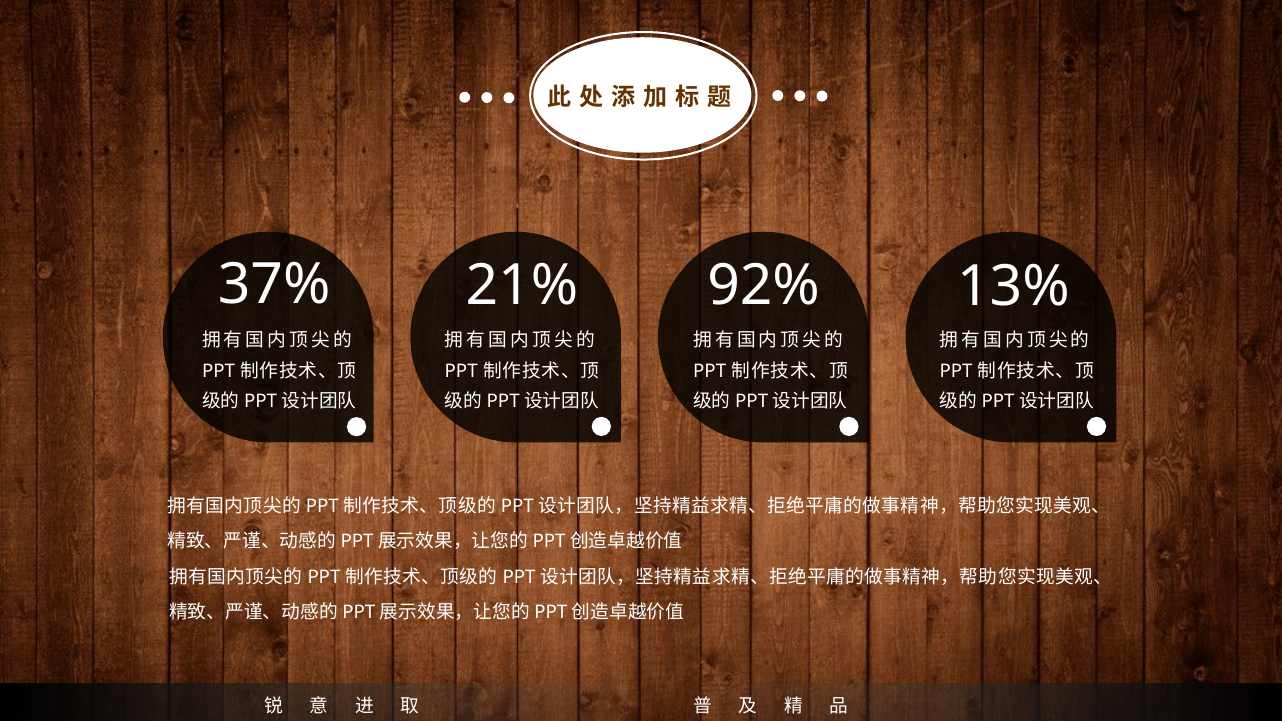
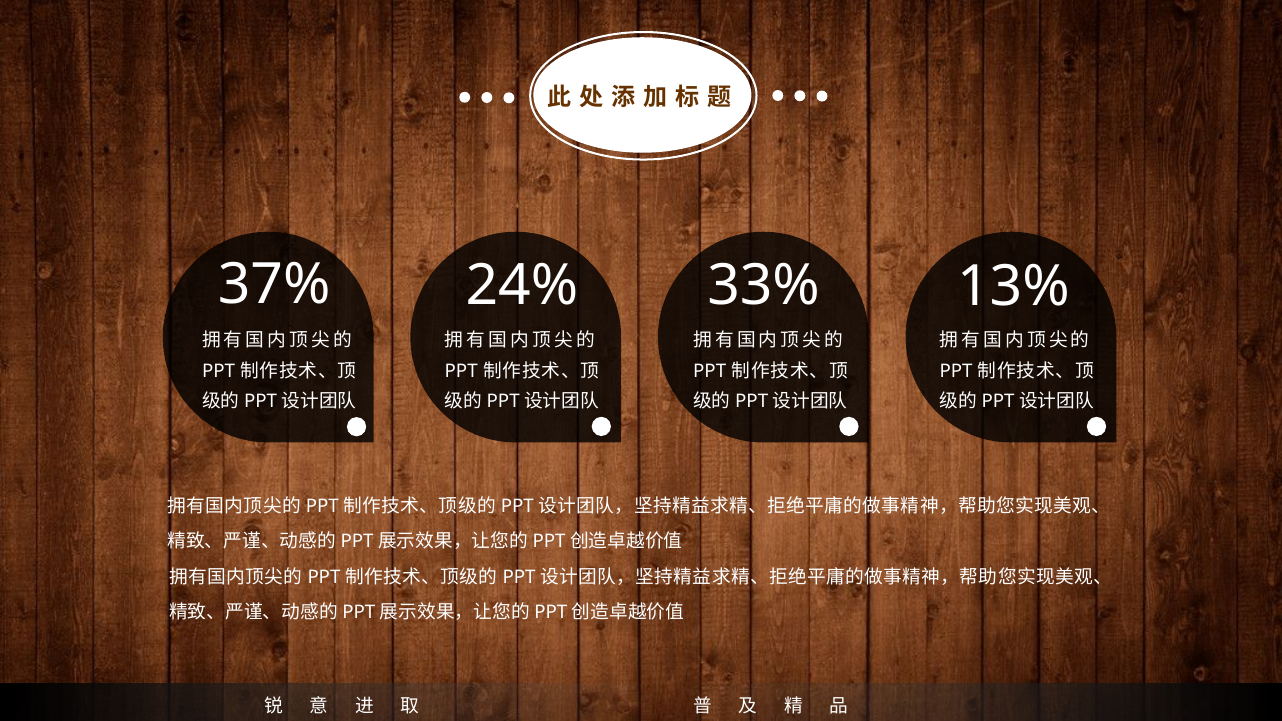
21%: 21% -> 24%
92%: 92% -> 33%
